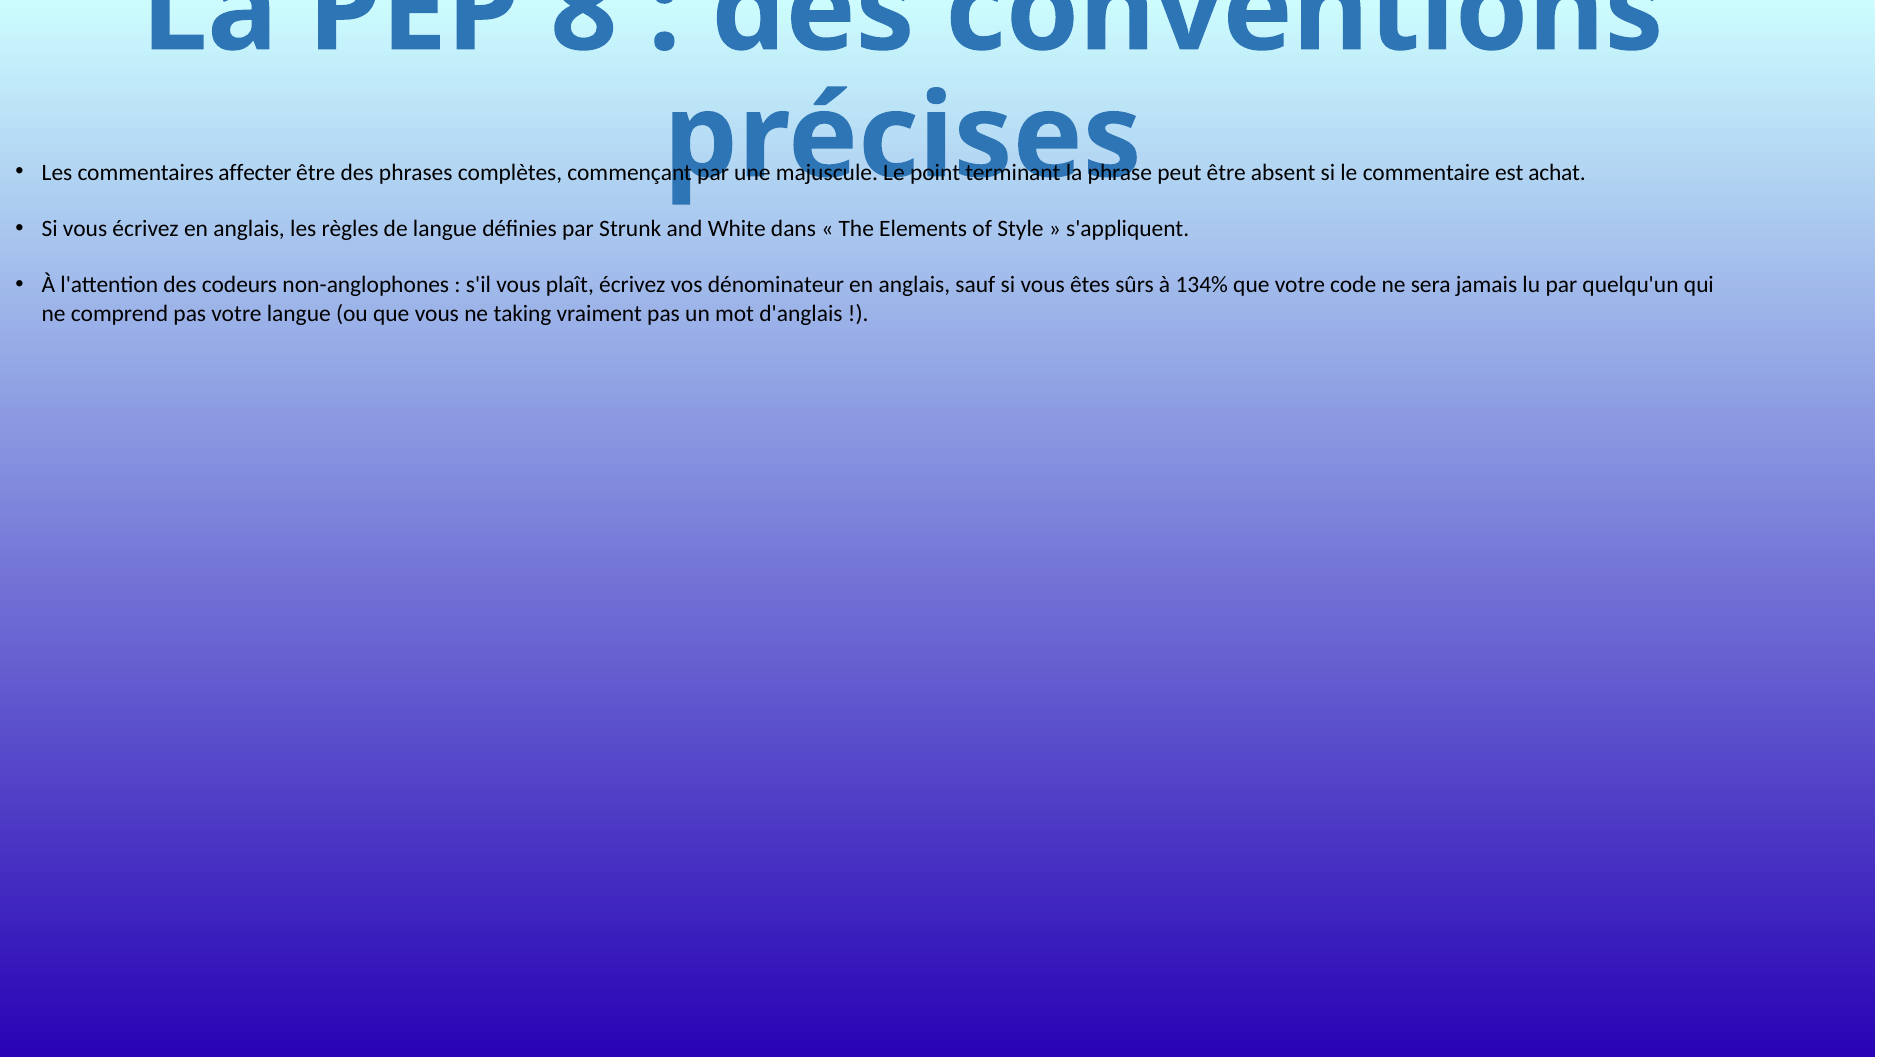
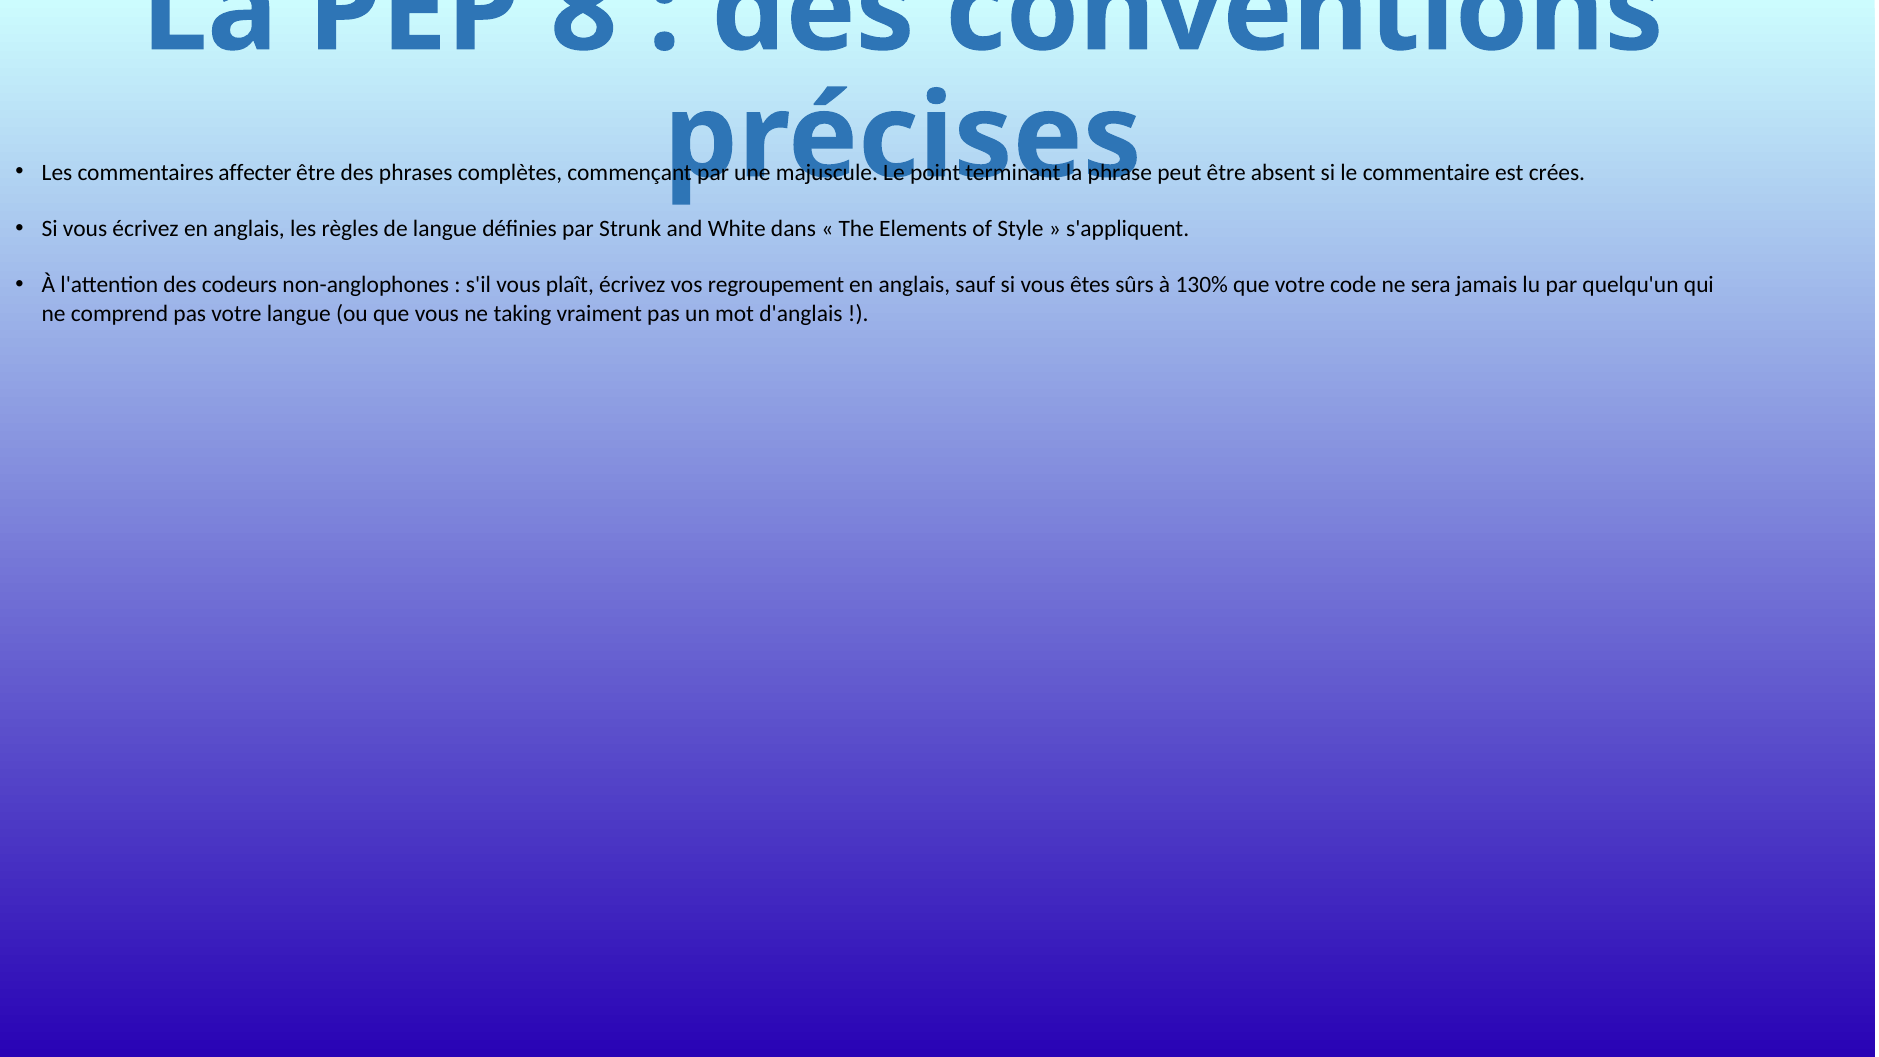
achat: achat -> crées
dénominateur: dénominateur -> regroupement
134%: 134% -> 130%
